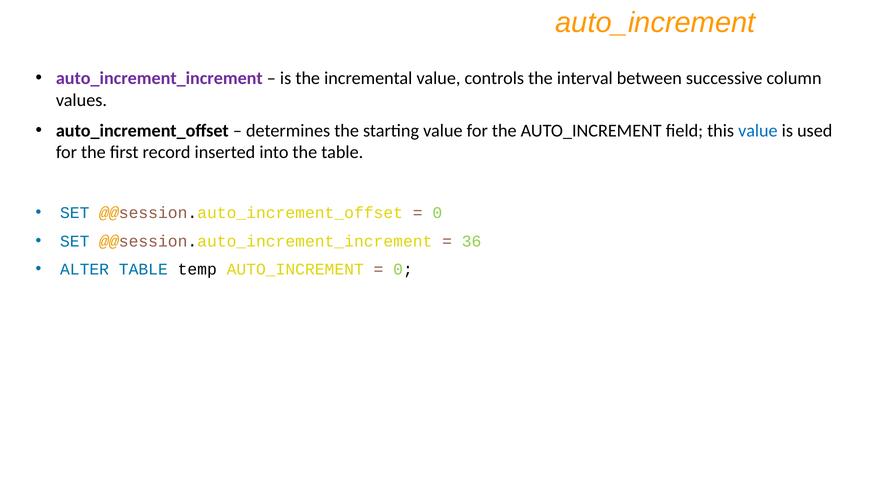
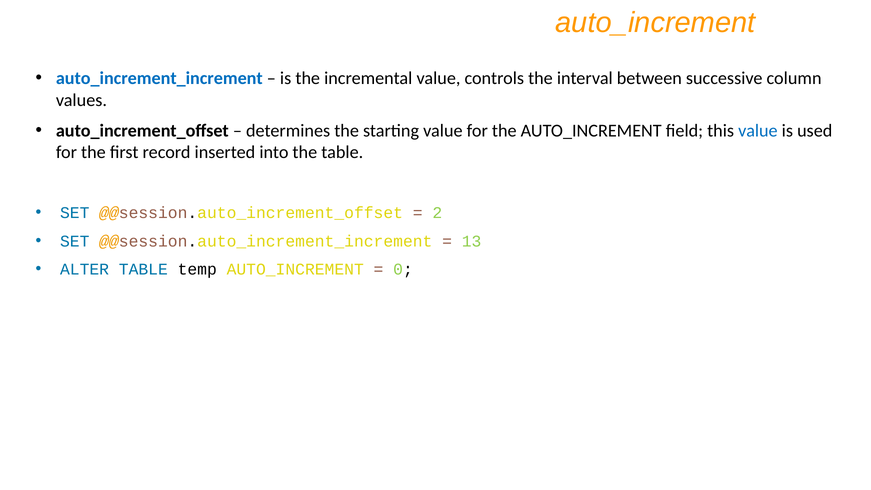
auto_increment_increment colour: purple -> blue
0 at (437, 213): 0 -> 2
36: 36 -> 13
